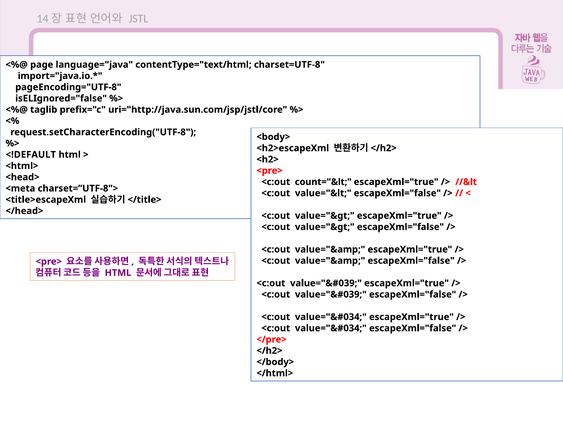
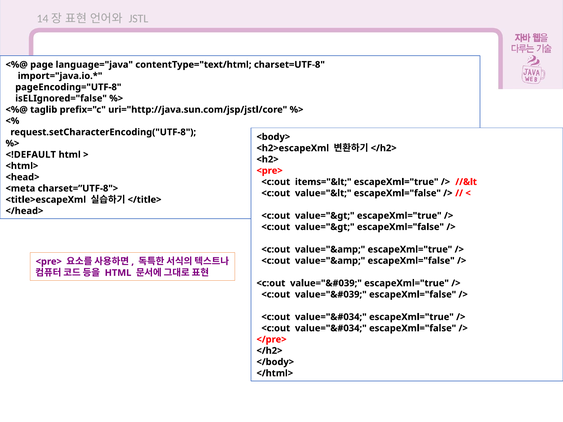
count="&lt: count="&lt -> items="&lt
